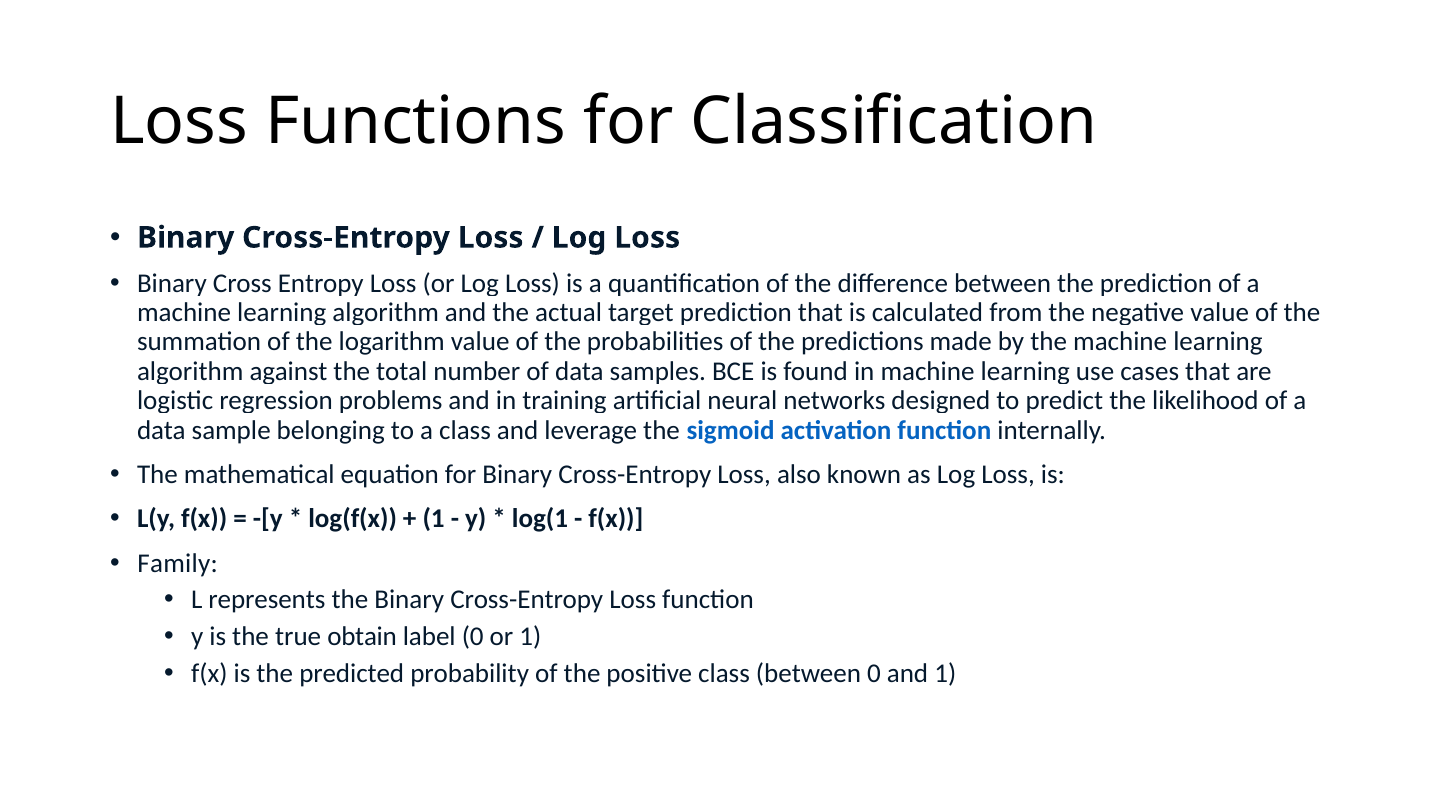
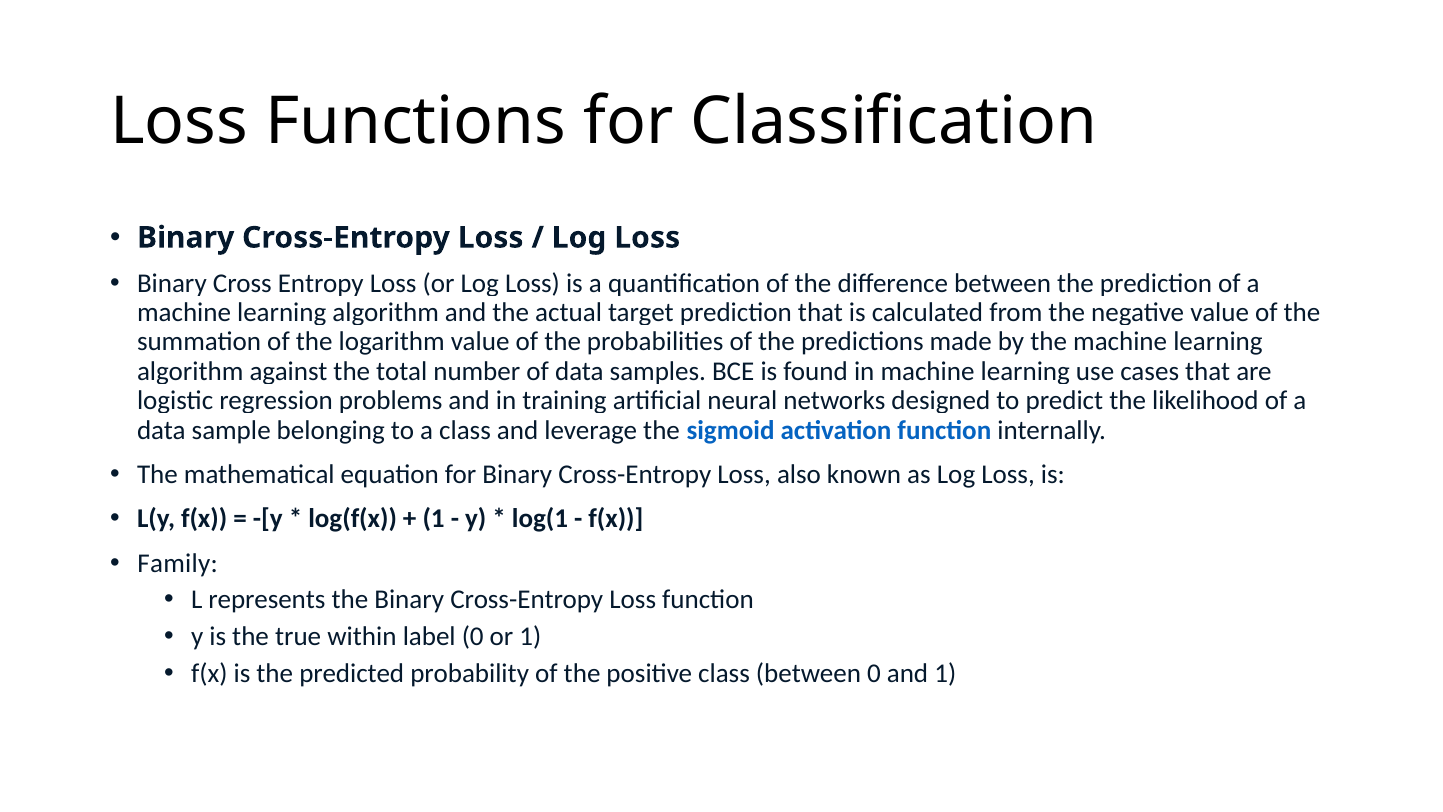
obtain: obtain -> within
